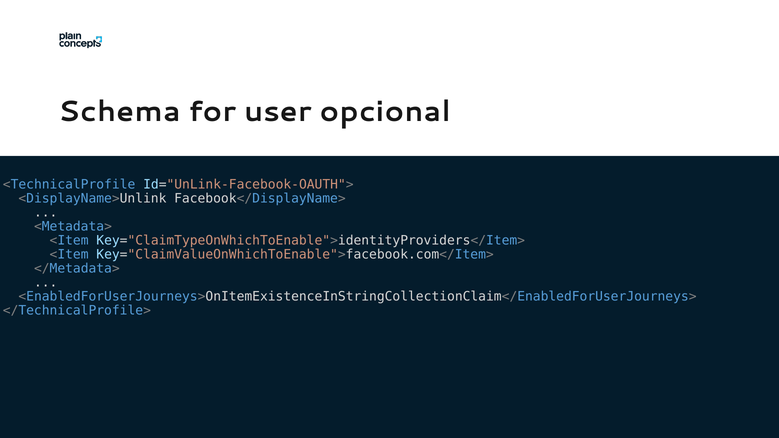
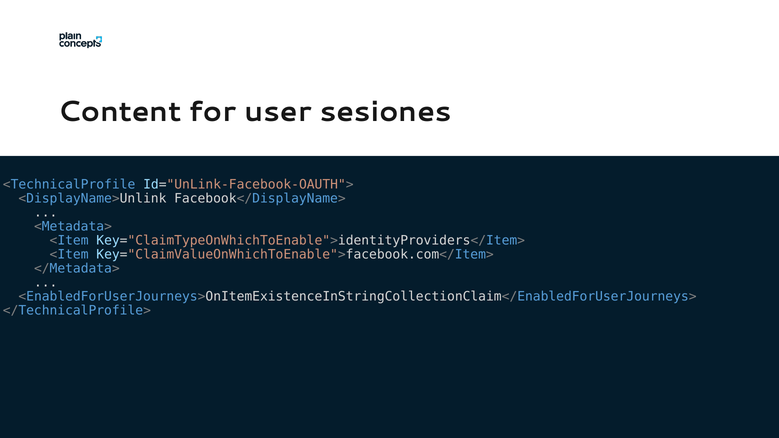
Schema: Schema -> Content
opcional: opcional -> sesiones
